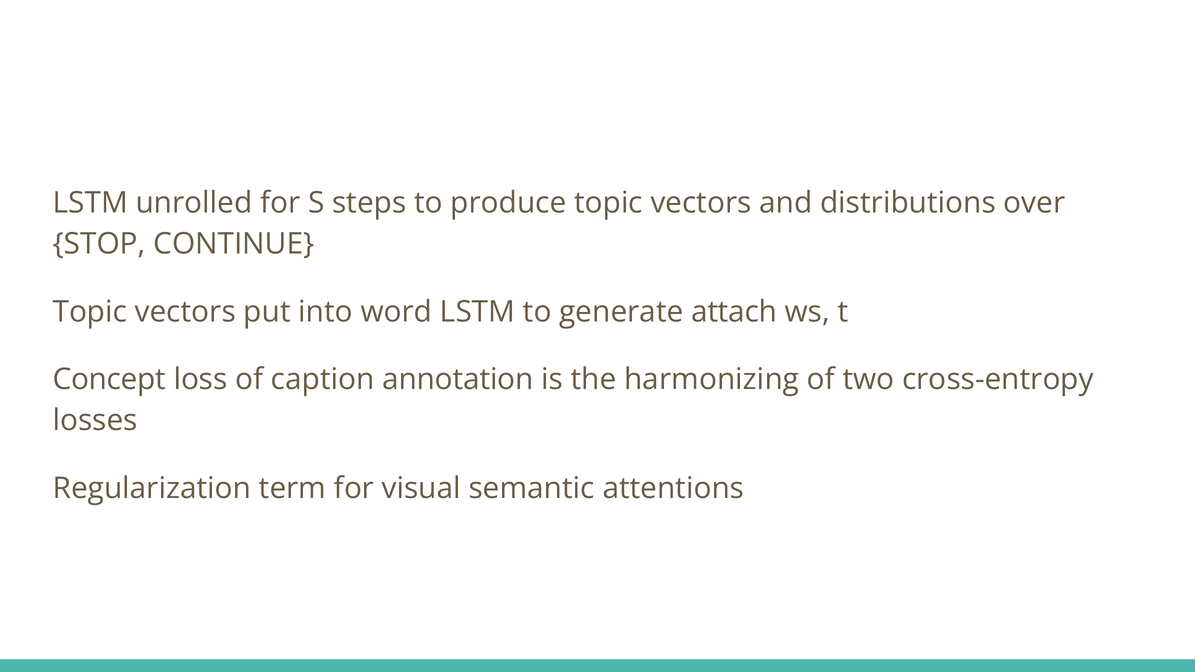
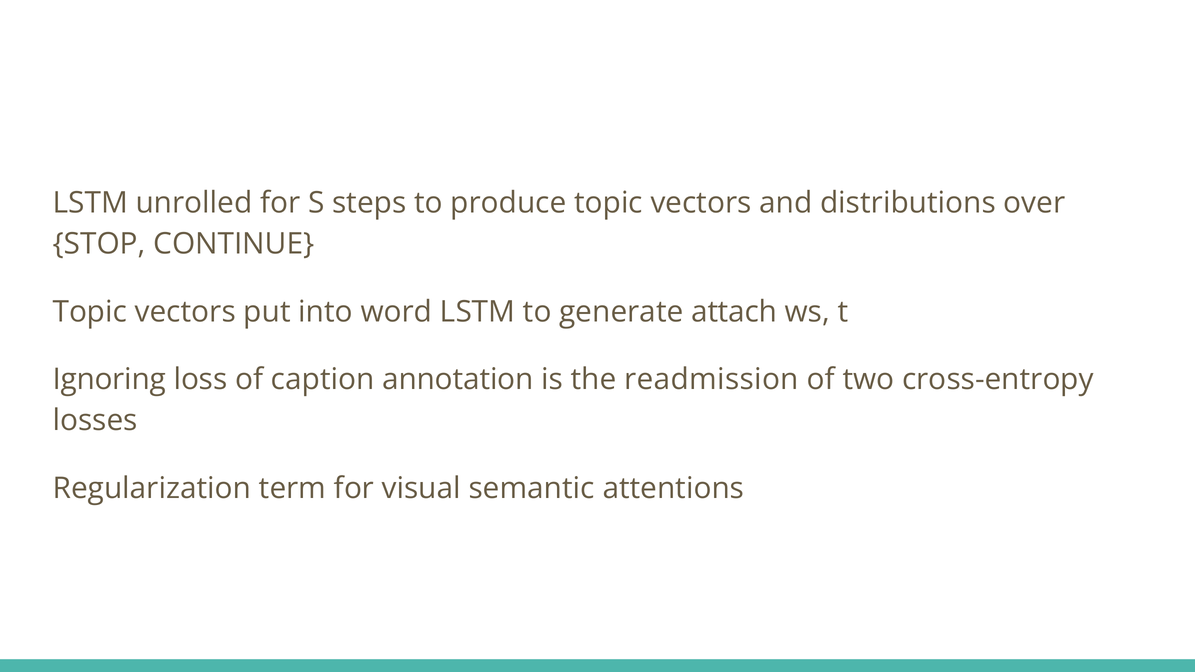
Concept: Concept -> Ignoring
harmonizing: harmonizing -> readmission
